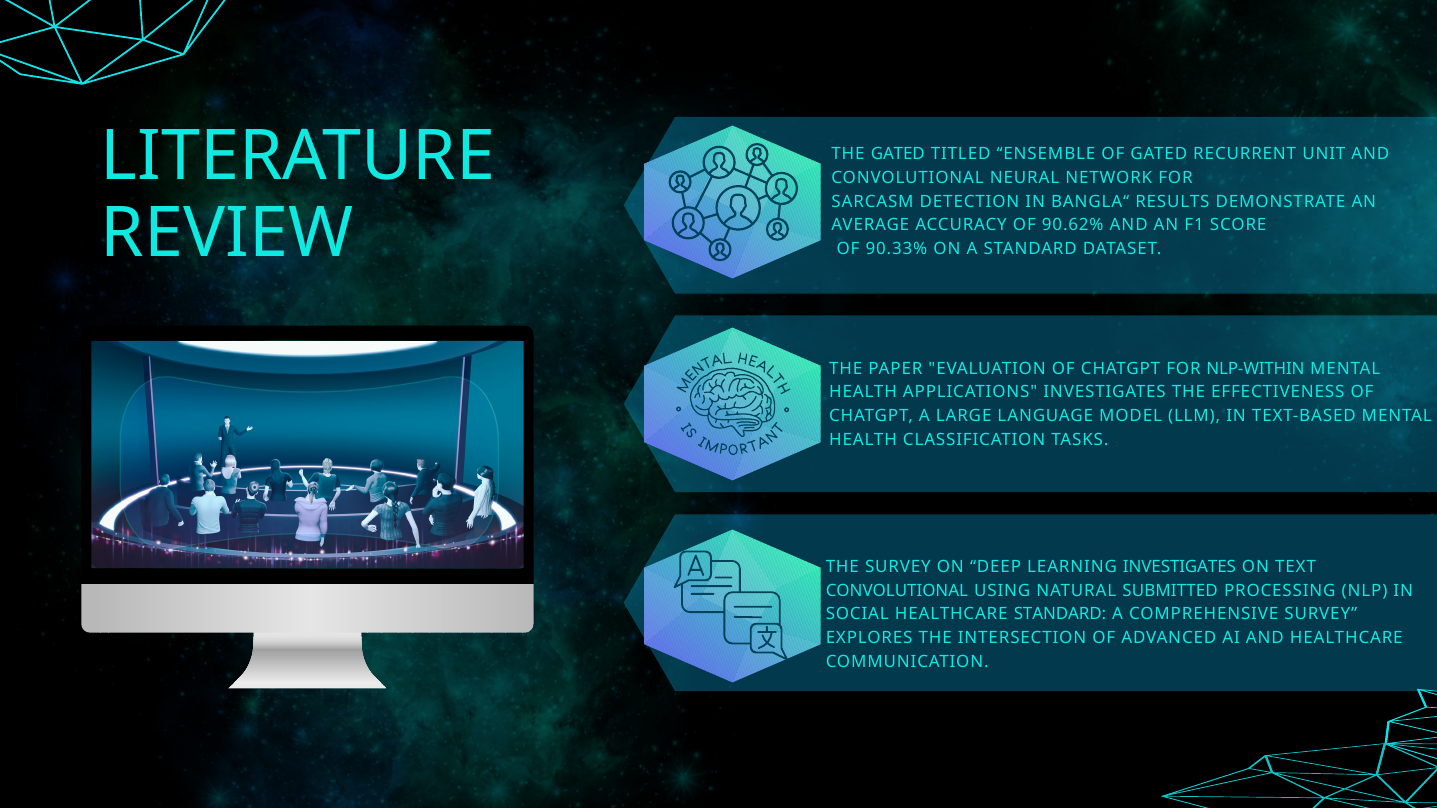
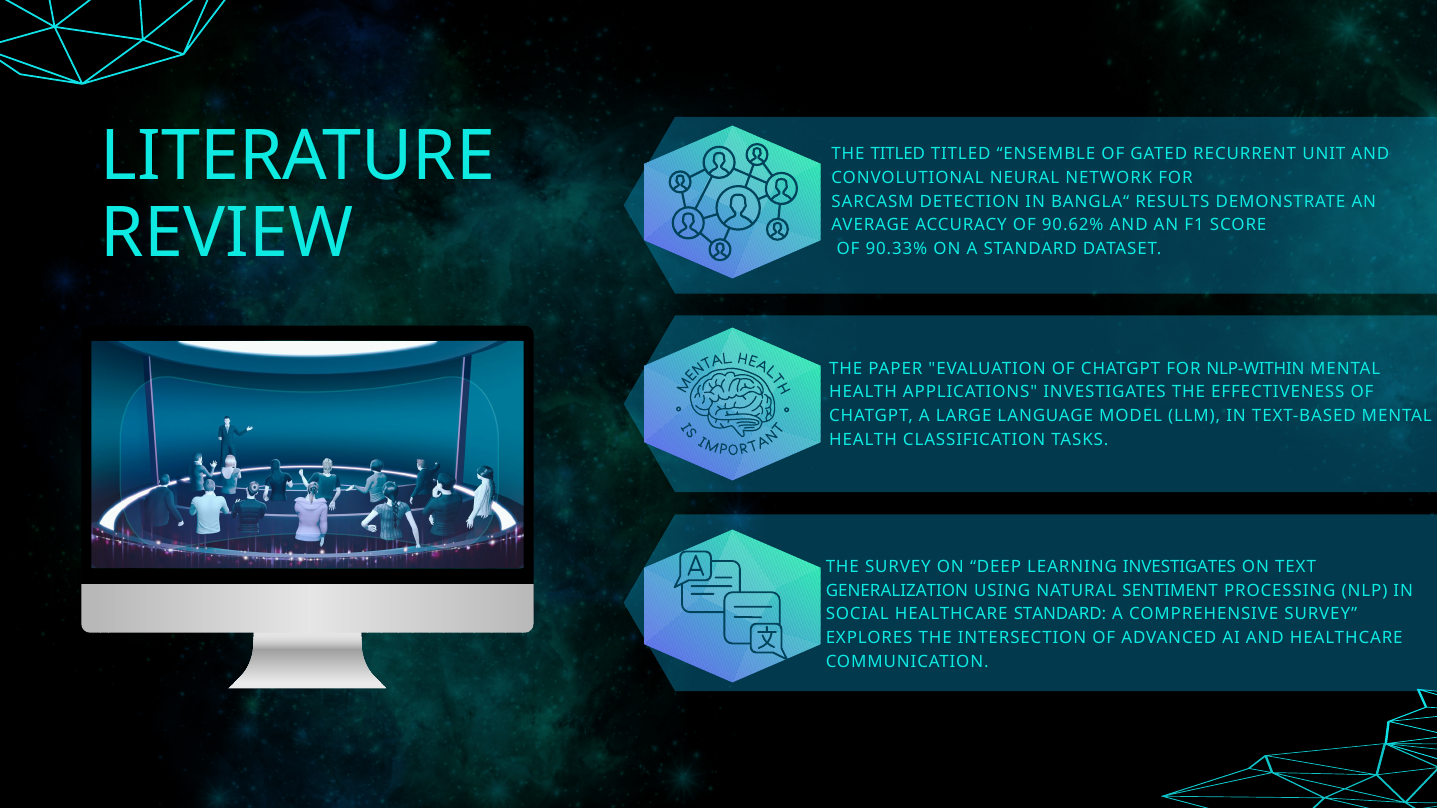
THE GATED: GATED -> TITLED
CONVOLUTIONAL at (897, 591): CONVOLUTIONAL -> GENERALIZATION
SUBMITTED: SUBMITTED -> SENTIMENT
